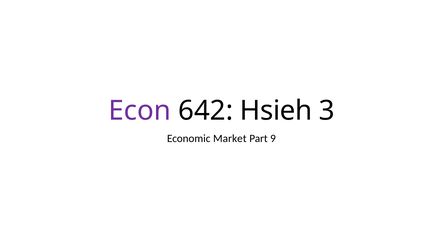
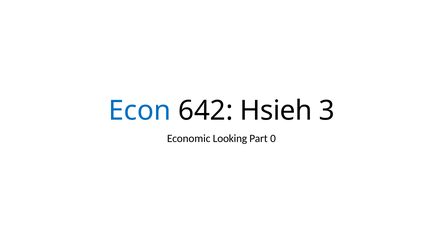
Econ colour: purple -> blue
Market: Market -> Looking
9: 9 -> 0
